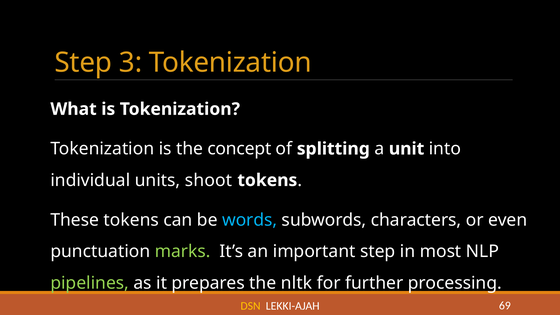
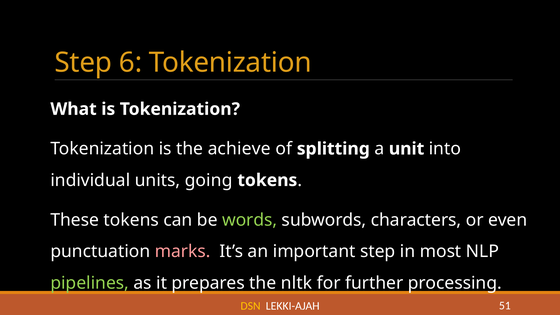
3: 3 -> 6
concept: concept -> achieve
shoot: shoot -> going
words colour: light blue -> light green
marks colour: light green -> pink
69: 69 -> 51
